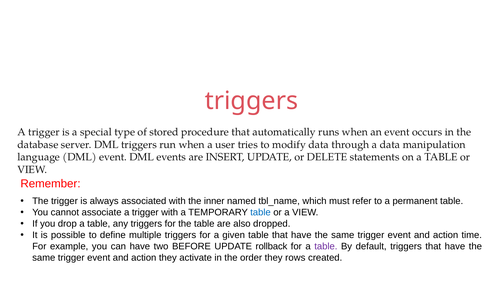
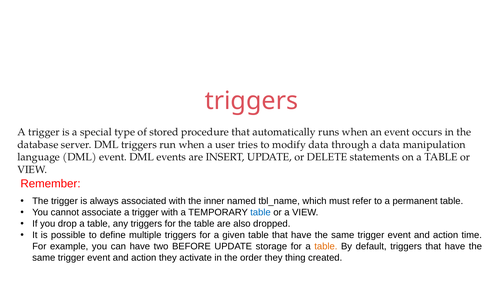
rollback: rollback -> storage
table at (326, 246) colour: purple -> orange
rows: rows -> thing
